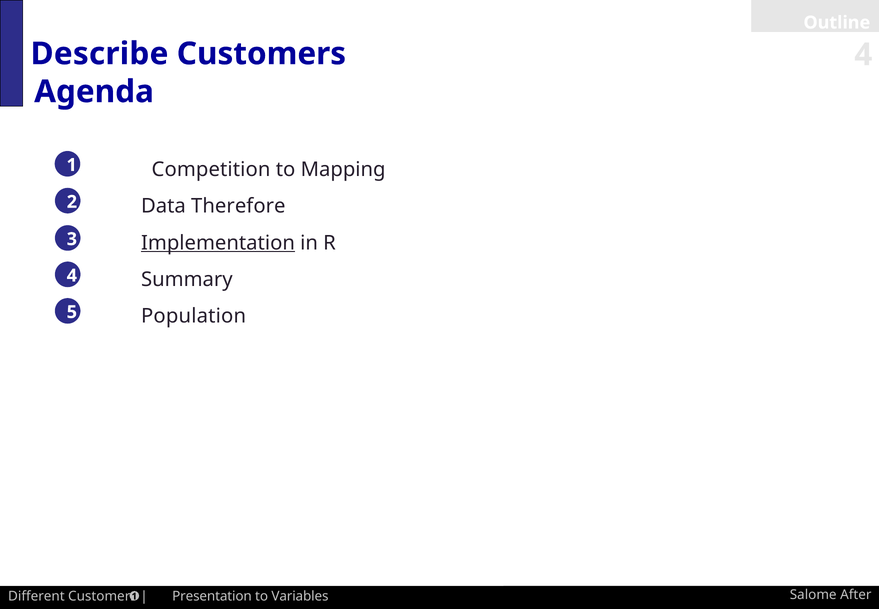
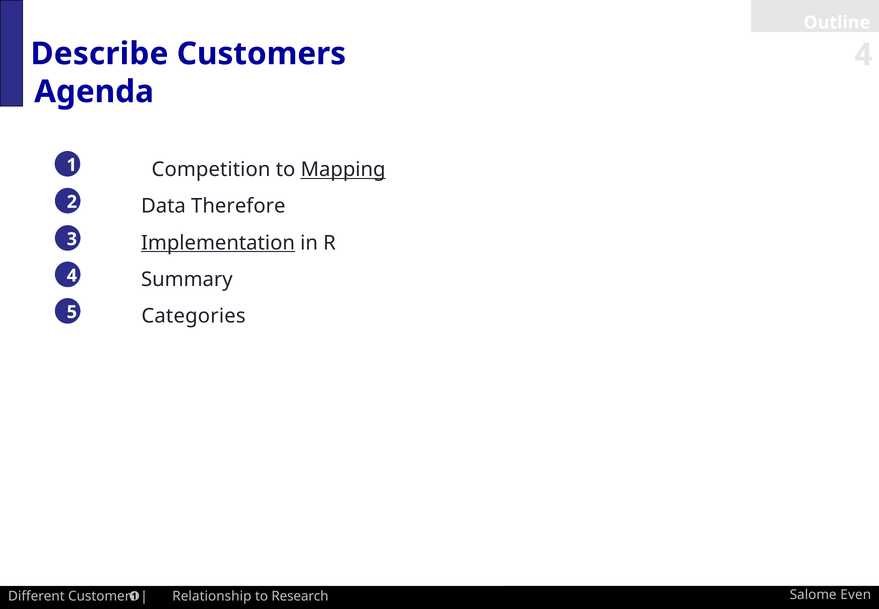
Mapping underline: none -> present
Population: Population -> Categories
Presentation: Presentation -> Relationship
Variables: Variables -> Research
After: After -> Even
